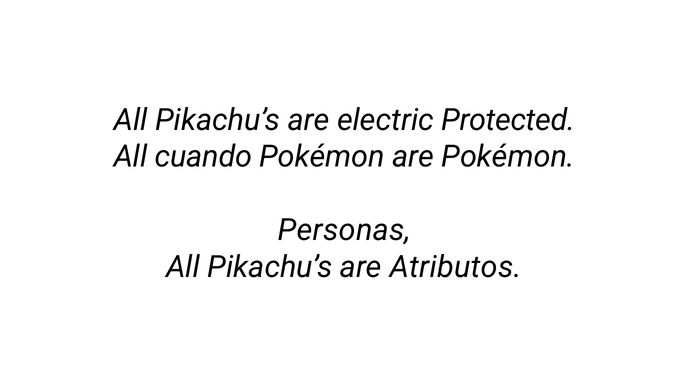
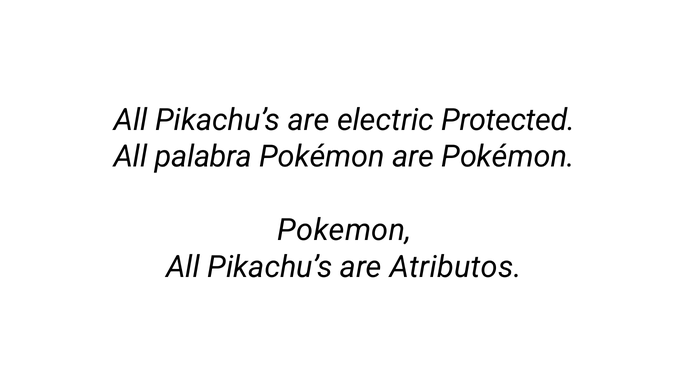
cuando: cuando -> palabra
Personas: Personas -> Pokemon
